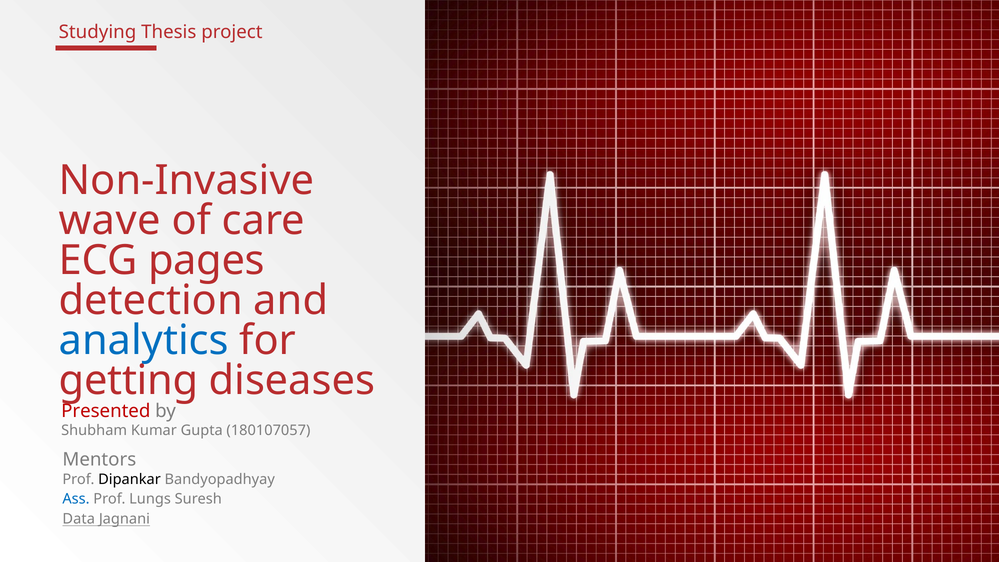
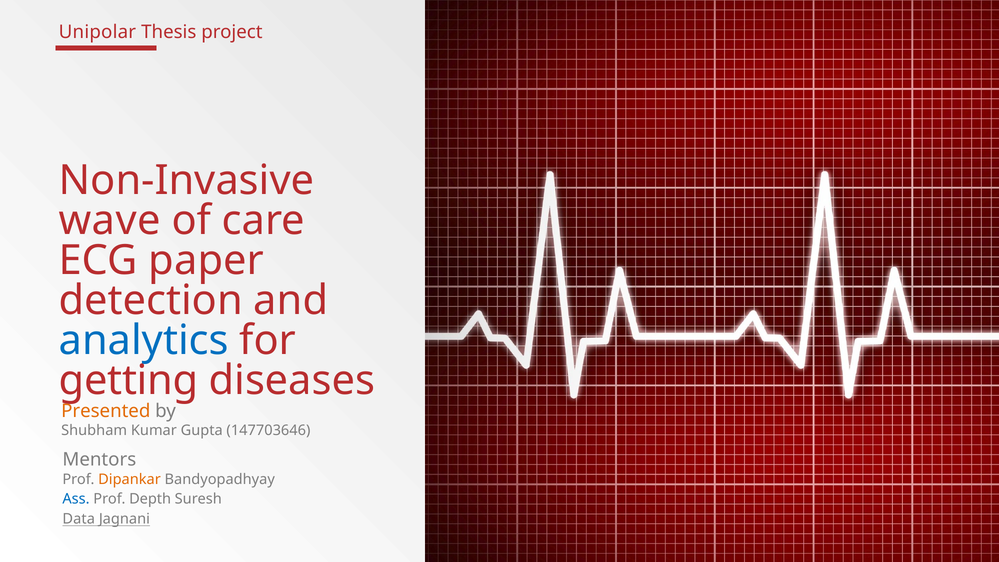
Studying: Studying -> Unipolar
pages: pages -> paper
Presented colour: red -> orange
180107057: 180107057 -> 147703646
Dipankar colour: black -> orange
Lungs: Lungs -> Depth
